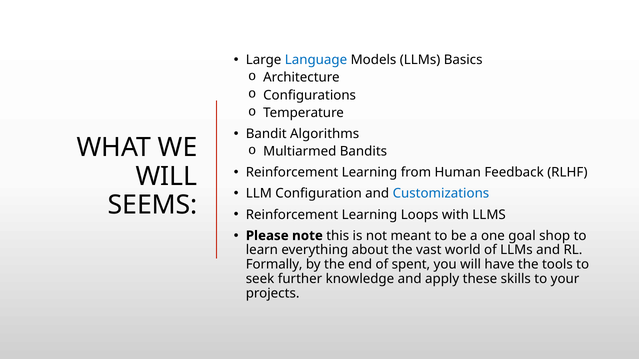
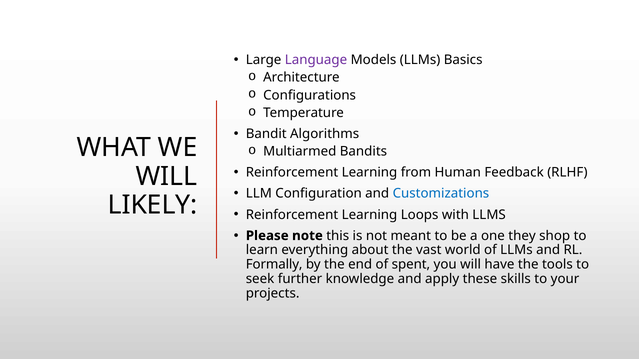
Language colour: blue -> purple
SEEMS: SEEMS -> LIKELY
goal: goal -> they
